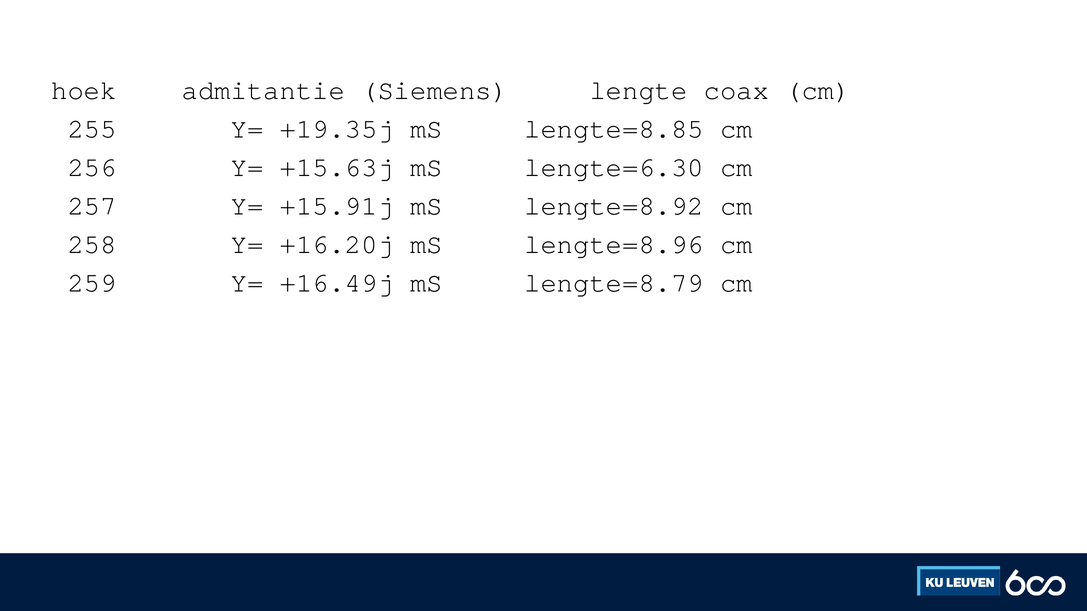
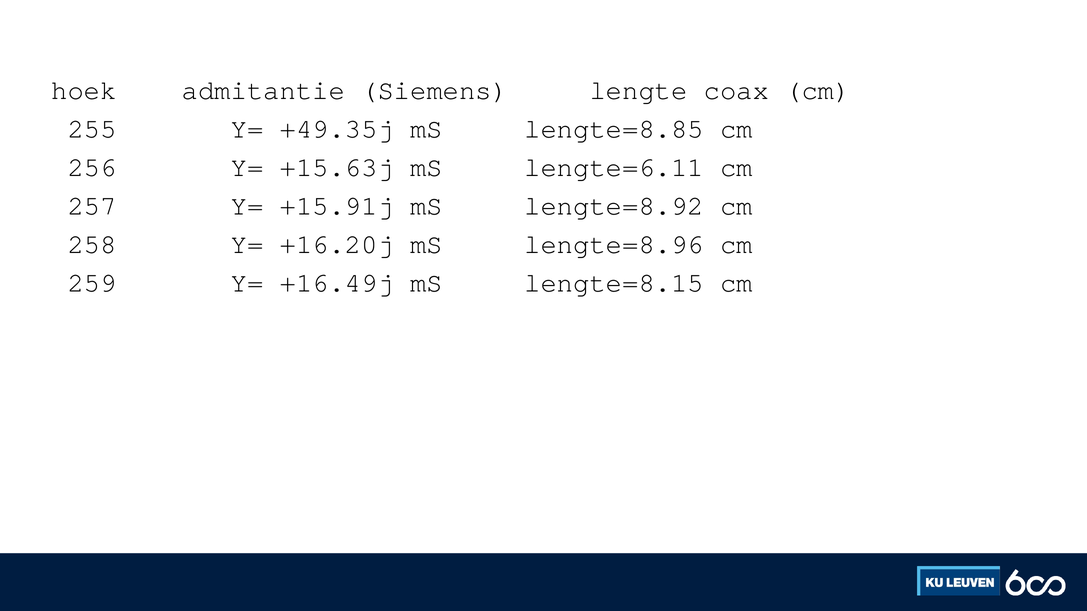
+19.35j: +19.35j -> +49.35j
lengte=6.30: lengte=6.30 -> lengte=6.11
lengte=8.79: lengte=8.79 -> lengte=8.15
